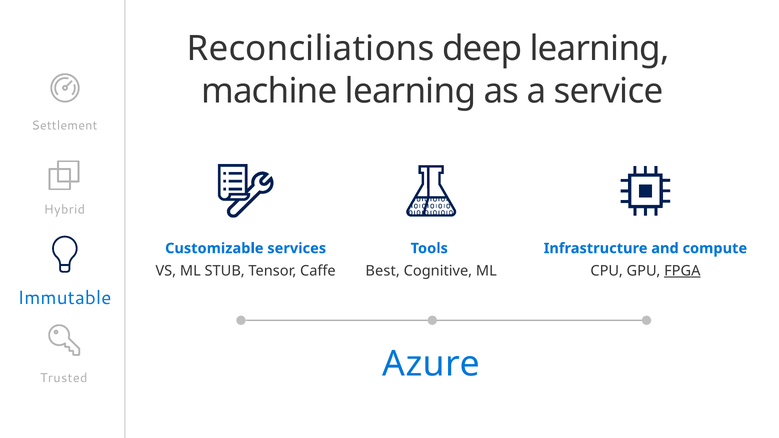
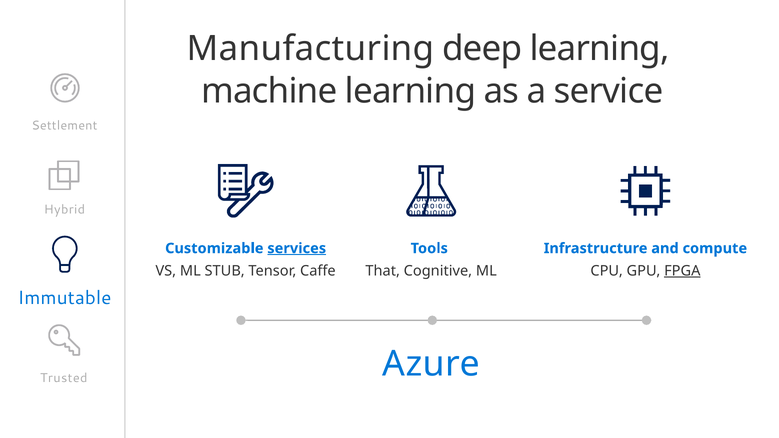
Reconciliations: Reconciliations -> Manufacturing
services underline: none -> present
Best: Best -> That
